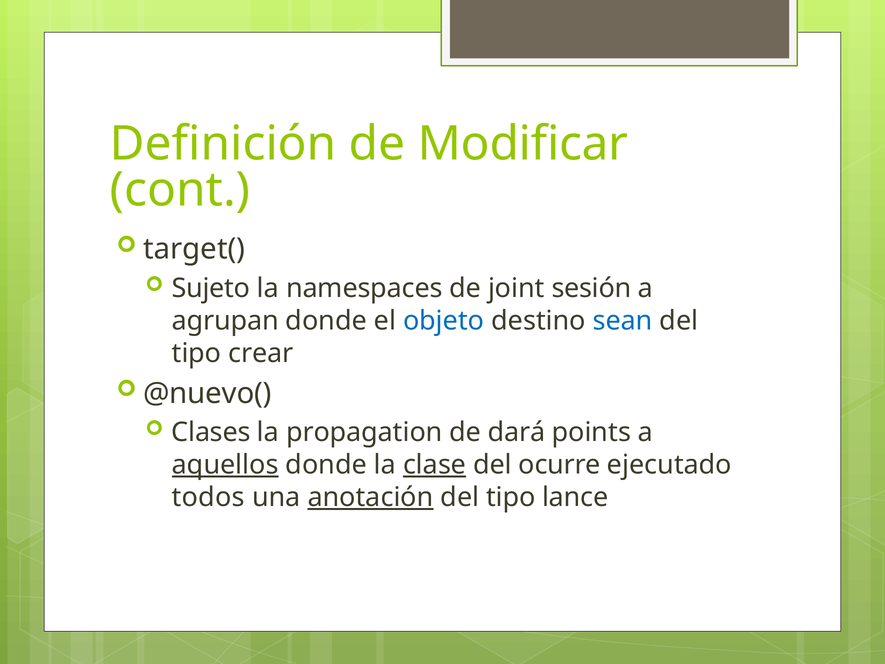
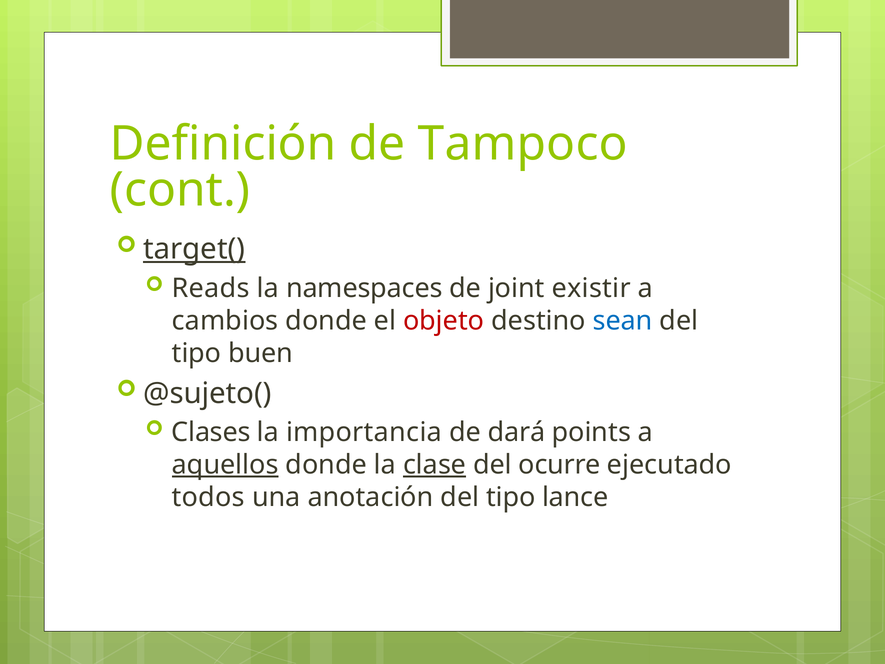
Modificar: Modificar -> Tampoco
target( underline: none -> present
Sujeto: Sujeto -> Reads
sesión: sesión -> existir
agrupan: agrupan -> cambios
objeto colour: blue -> red
crear: crear -> buen
@nuevo(: @nuevo( -> @sujeto(
propagation: propagation -> importancia
anotación underline: present -> none
